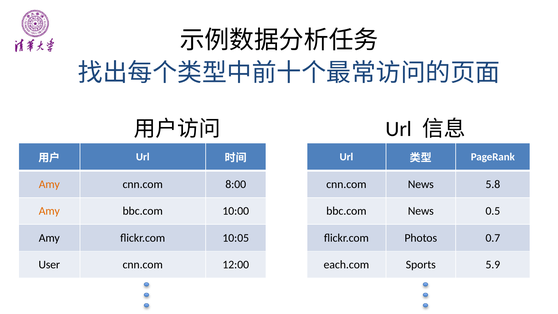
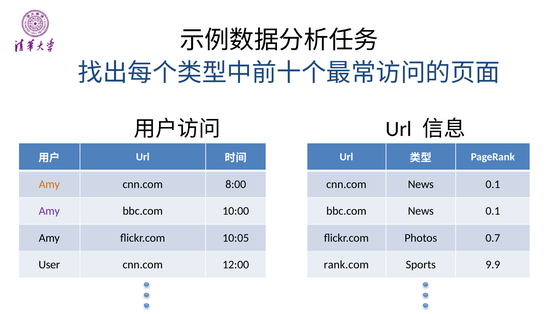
cnn.com News 5.8: 5.8 -> 0.1
Amy at (49, 211) colour: orange -> purple
bbc.com News 0.5: 0.5 -> 0.1
each.com: each.com -> rank.com
5.9: 5.9 -> 9.9
